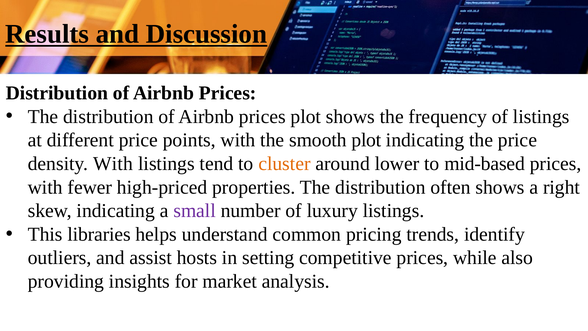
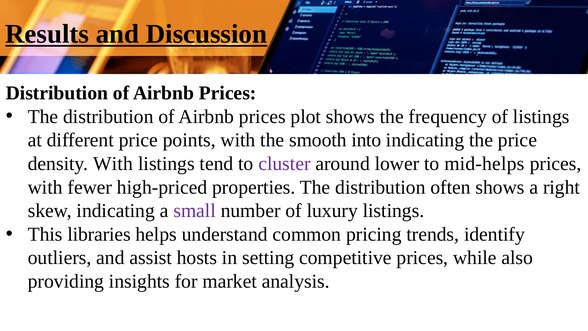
smooth plot: plot -> into
cluster colour: orange -> purple
mid-based: mid-based -> mid-helps
